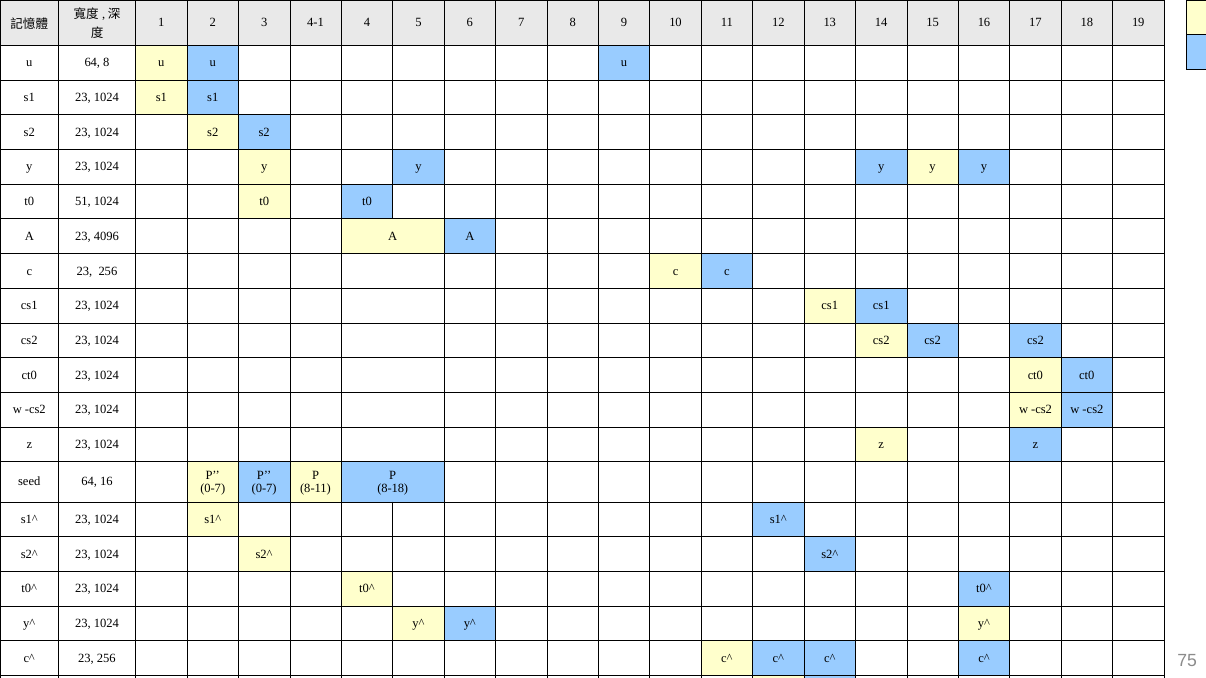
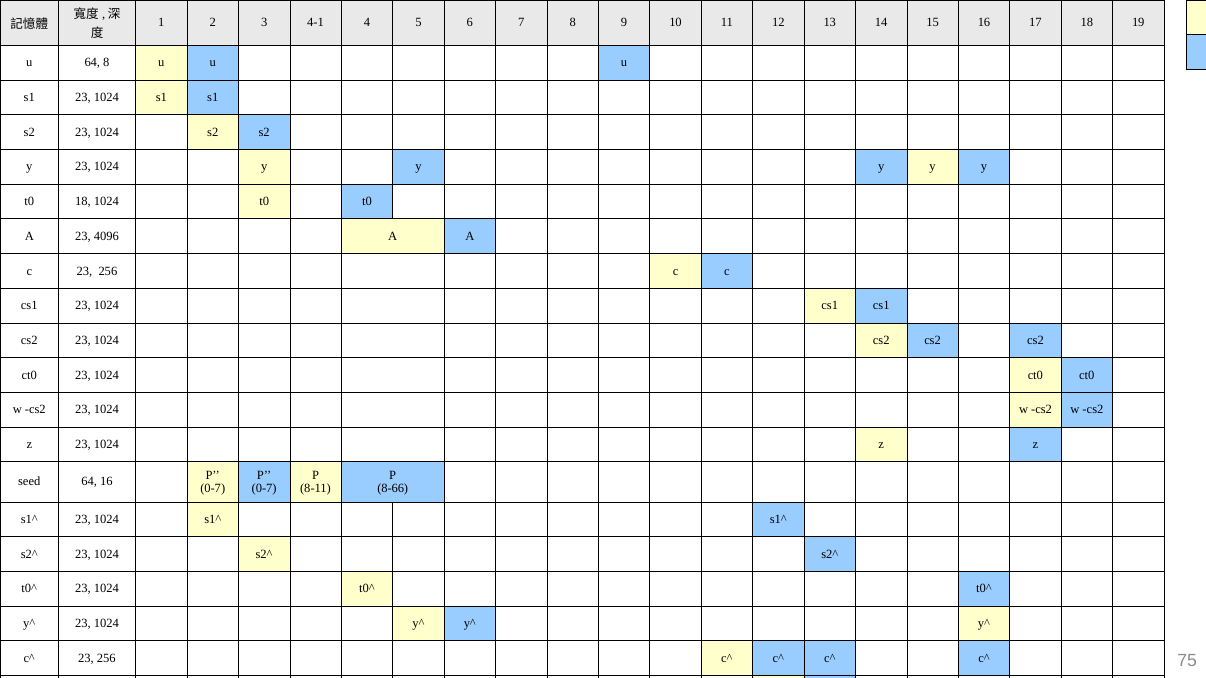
t0 51: 51 -> 18
8-18: 8-18 -> 8-66
